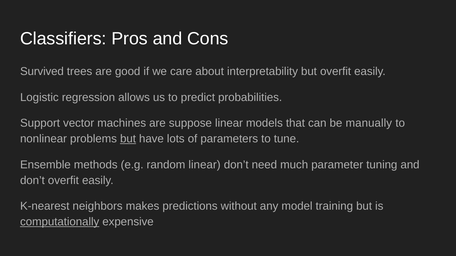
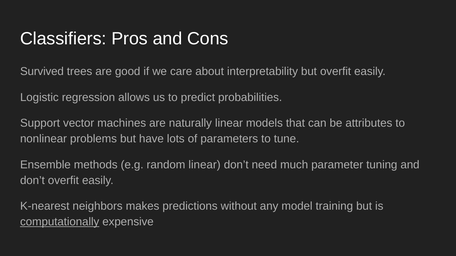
suppose: suppose -> naturally
manually: manually -> attributes
but at (128, 139) underline: present -> none
